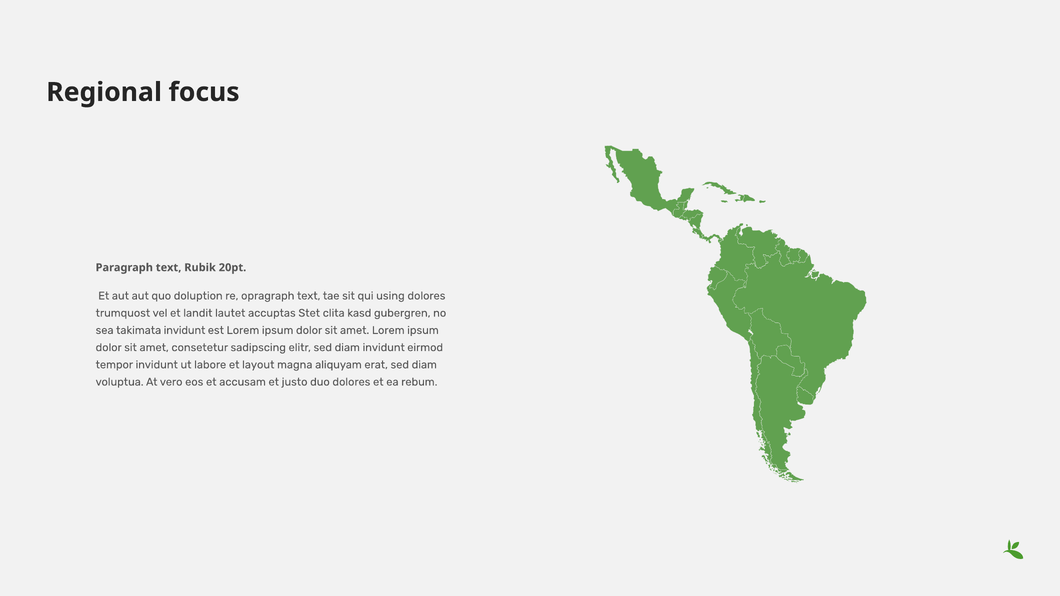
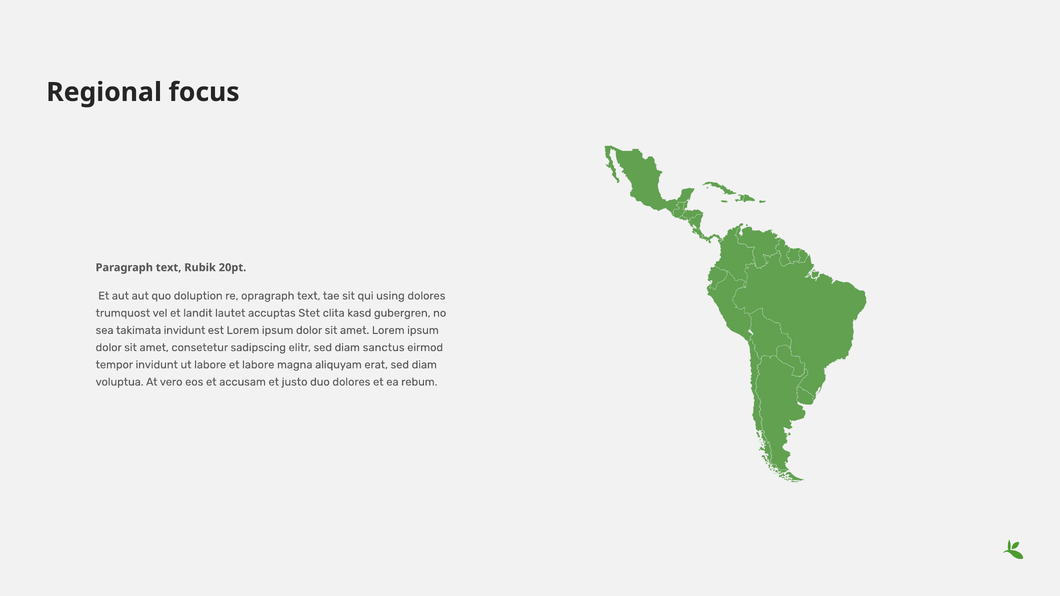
diam invidunt: invidunt -> sanctus
et layout: layout -> labore
